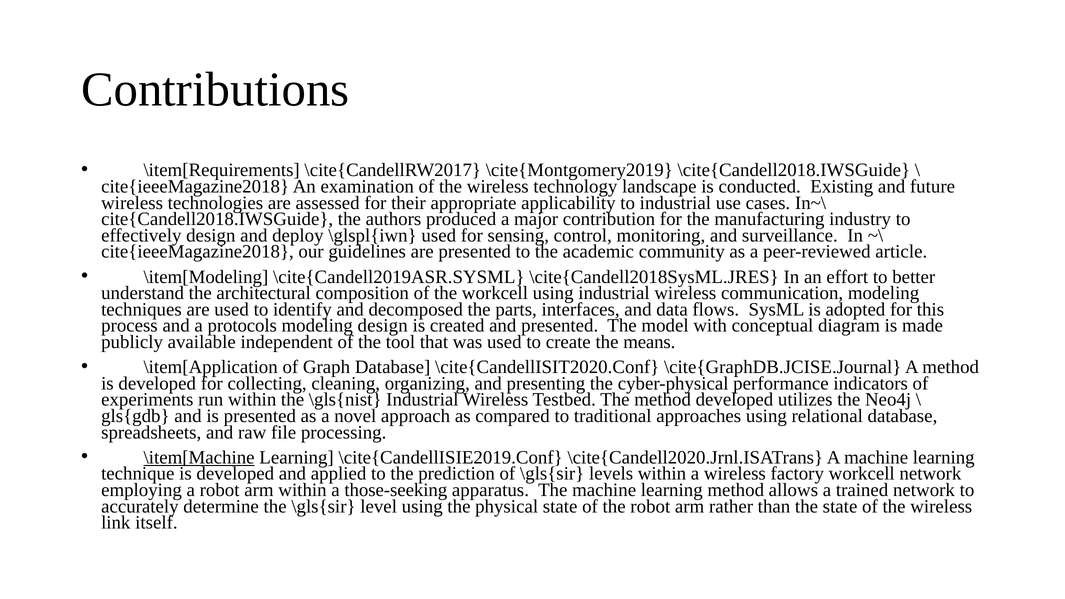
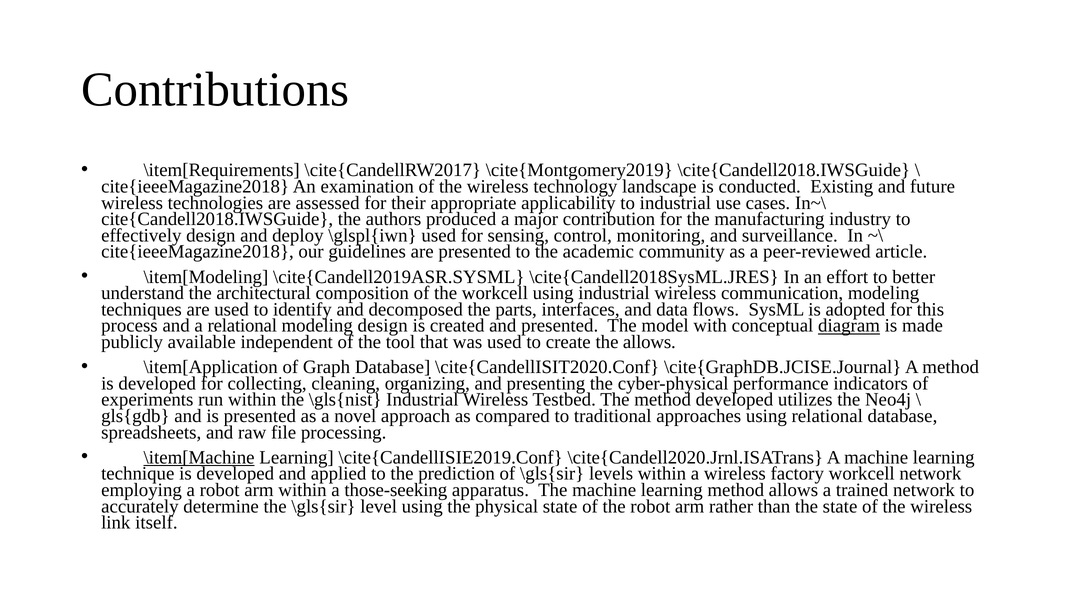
a protocols: protocols -> relational
diagram underline: none -> present
the means: means -> allows
